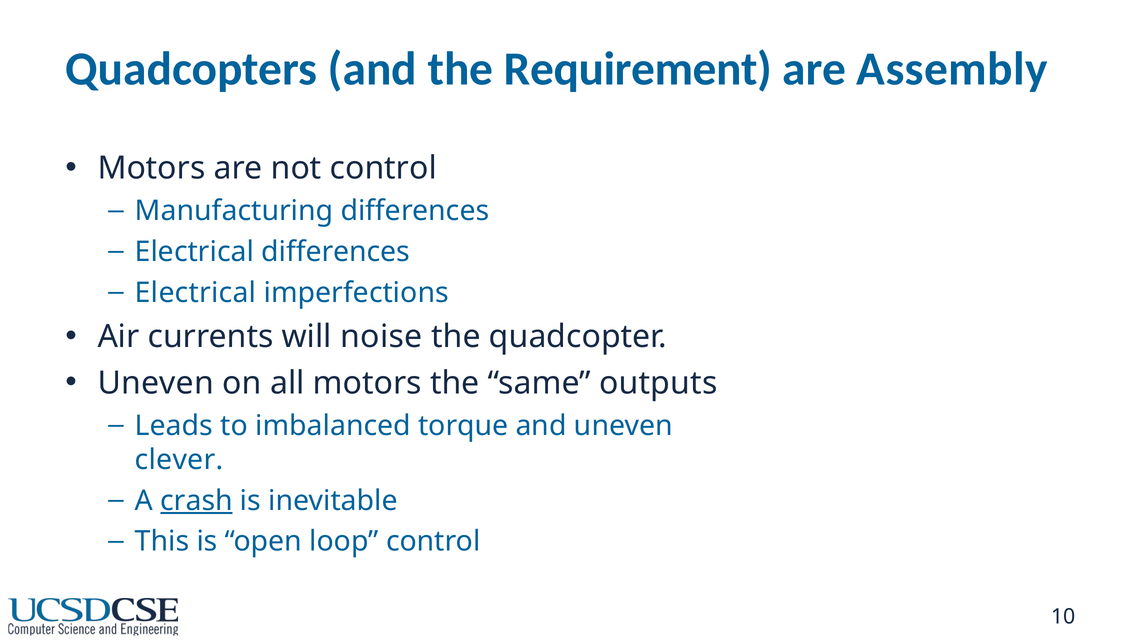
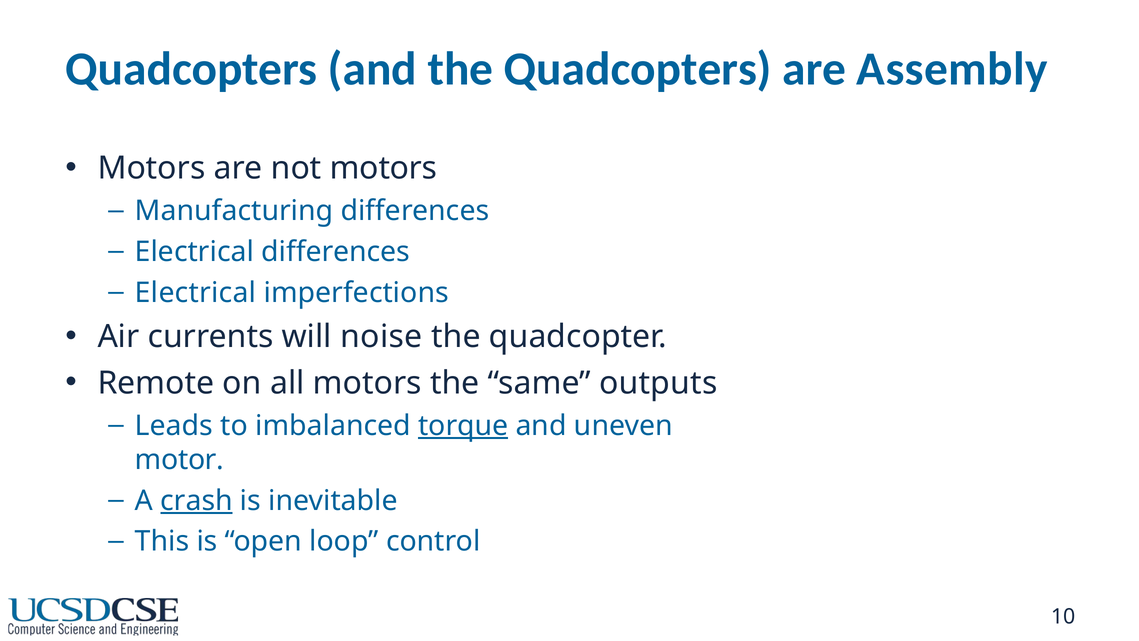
the Requirement: Requirement -> Quadcopters
not control: control -> motors
Uneven at (156, 383): Uneven -> Remote
torque underline: none -> present
clever: clever -> motor
